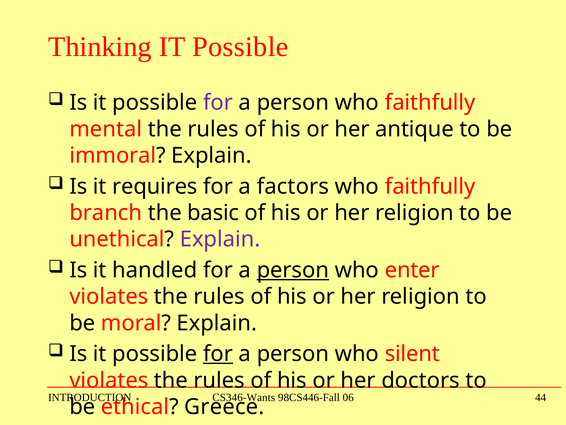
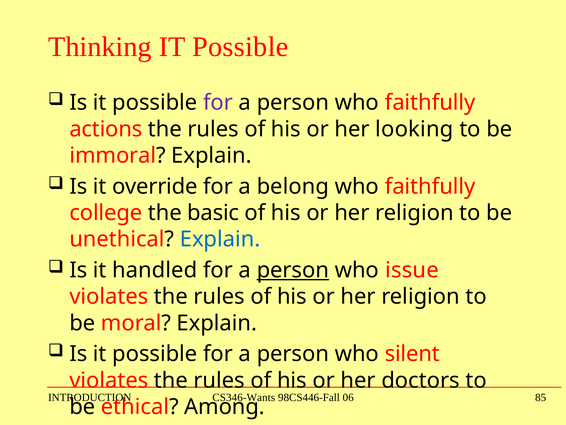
mental: mental -> actions
antique: antique -> looking
requires: requires -> override
factors: factors -> belong
branch: branch -> college
Explain at (220, 239) colour: purple -> blue
enter: enter -> issue
for at (218, 354) underline: present -> none
44: 44 -> 85
Greece: Greece -> Among
